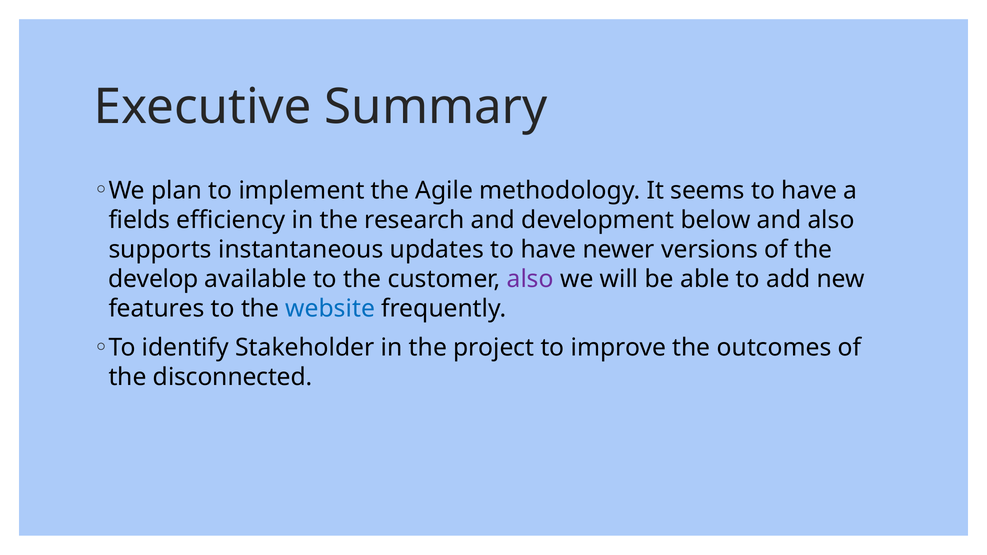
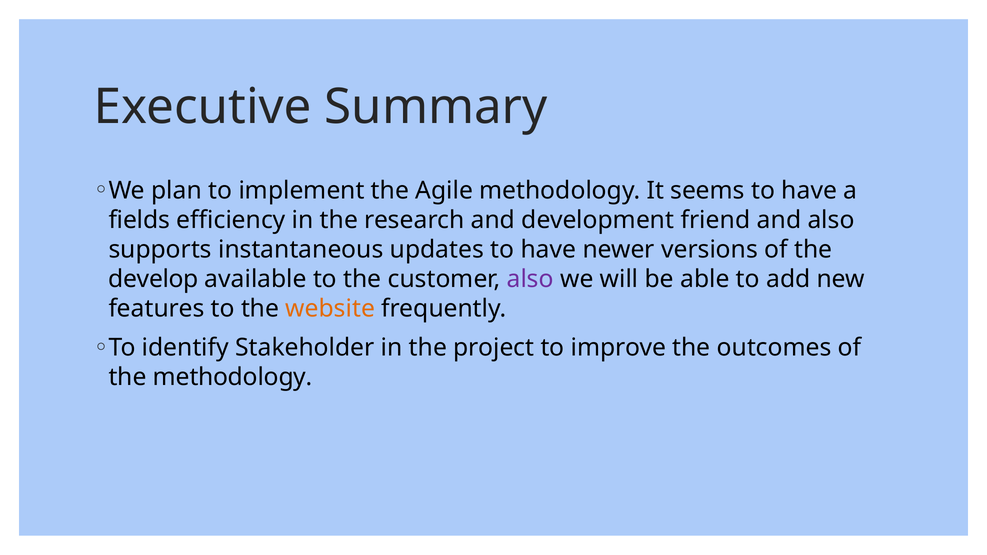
below: below -> friend
website colour: blue -> orange
the disconnected: disconnected -> methodology
